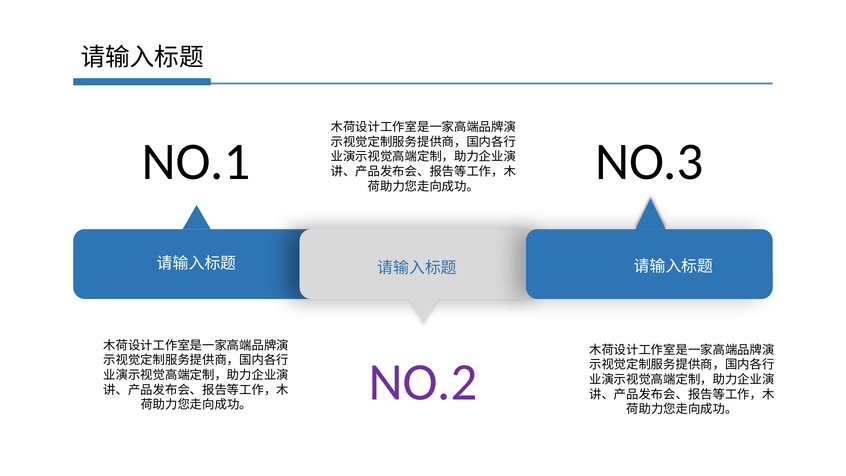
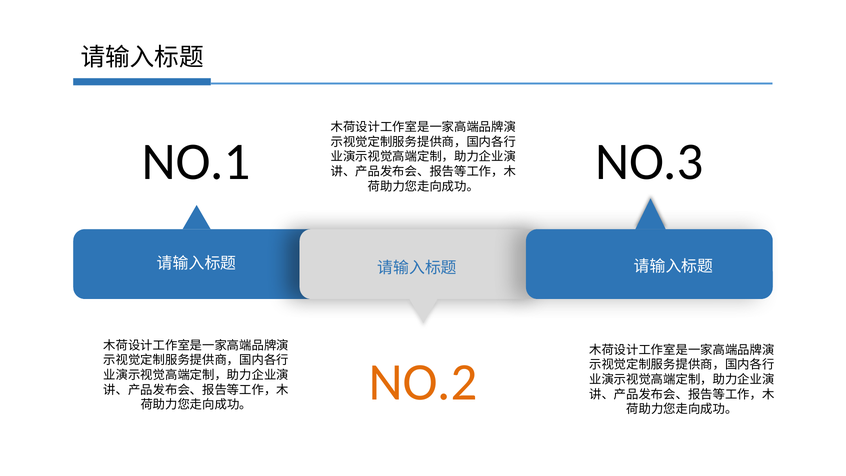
NO.2 colour: purple -> orange
